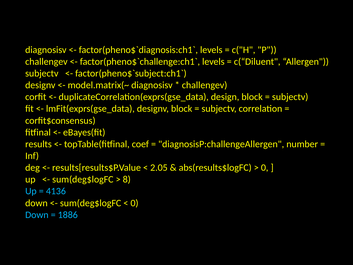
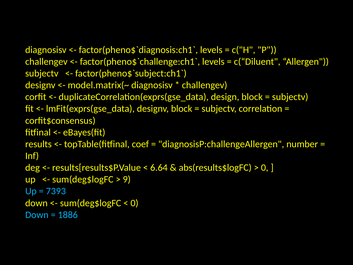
2.05: 2.05 -> 6.64
8: 8 -> 9
4136: 4136 -> 7393
